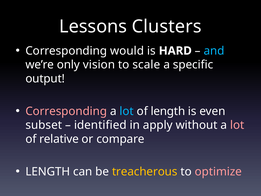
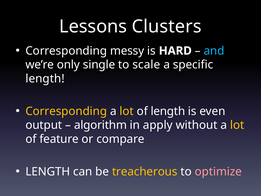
would: would -> messy
vision: vision -> single
output at (45, 79): output -> length
Corresponding at (66, 111) colour: pink -> yellow
lot at (127, 111) colour: light blue -> yellow
subset: subset -> output
identified: identified -> algorithm
lot at (237, 125) colour: pink -> yellow
relative: relative -> feature
